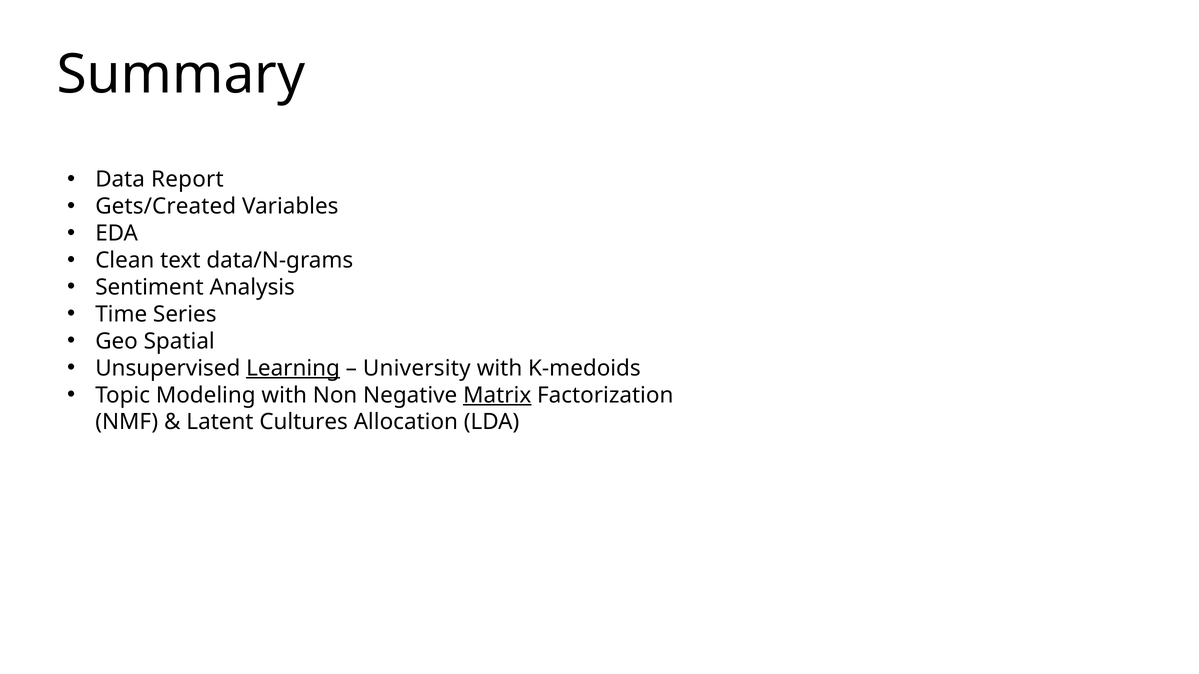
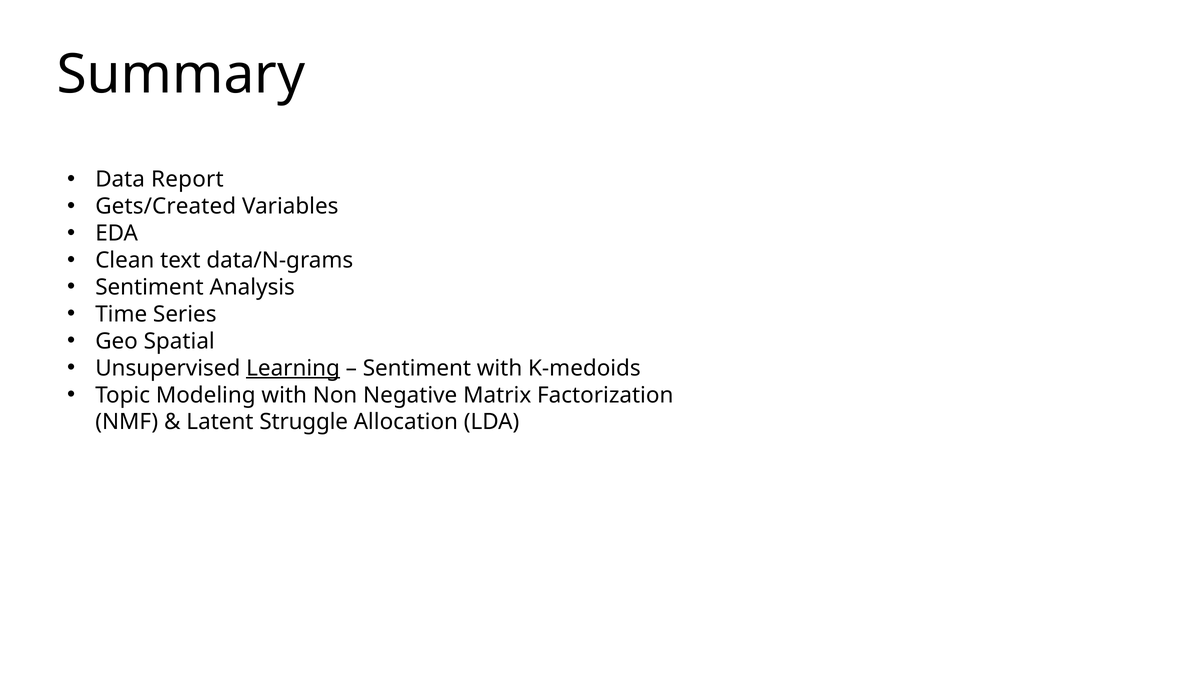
University at (417, 368): University -> Sentiment
Matrix underline: present -> none
Cultures: Cultures -> Struggle
